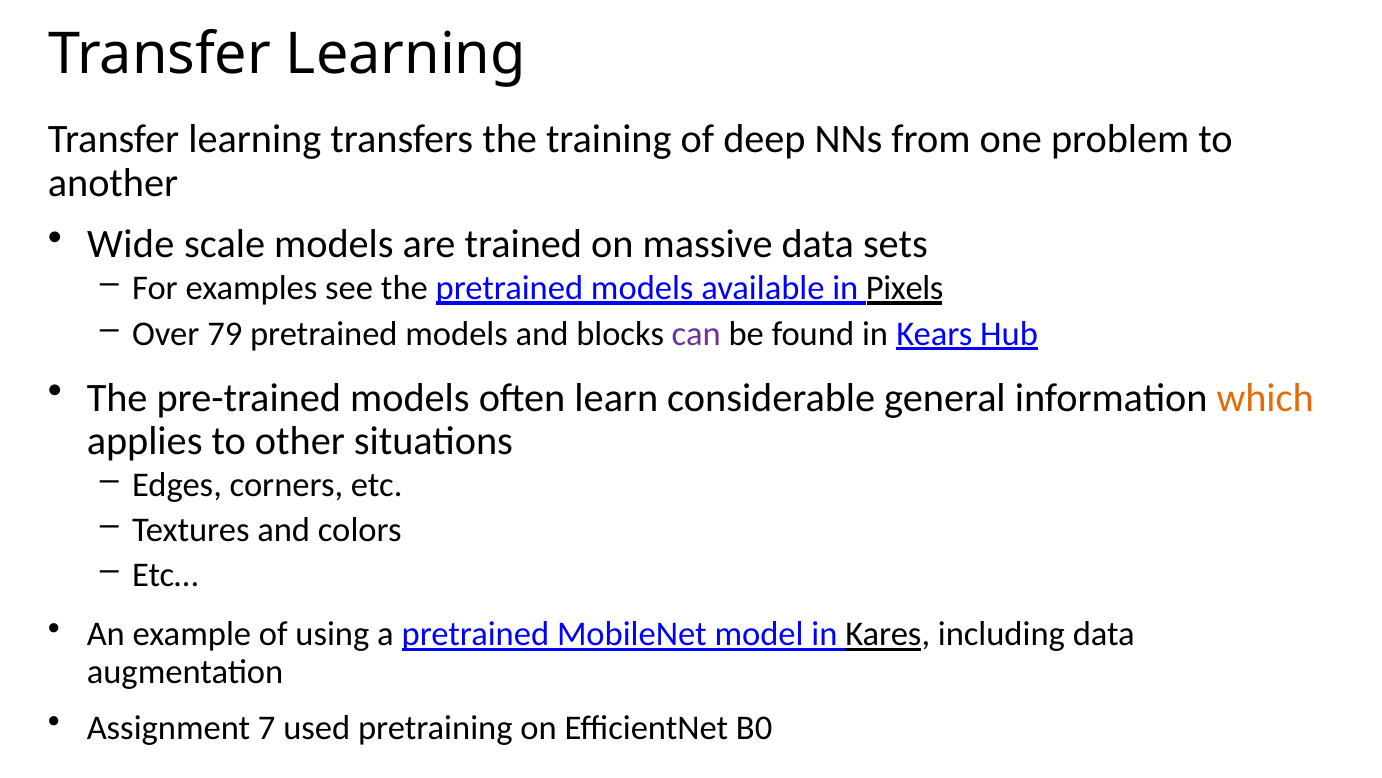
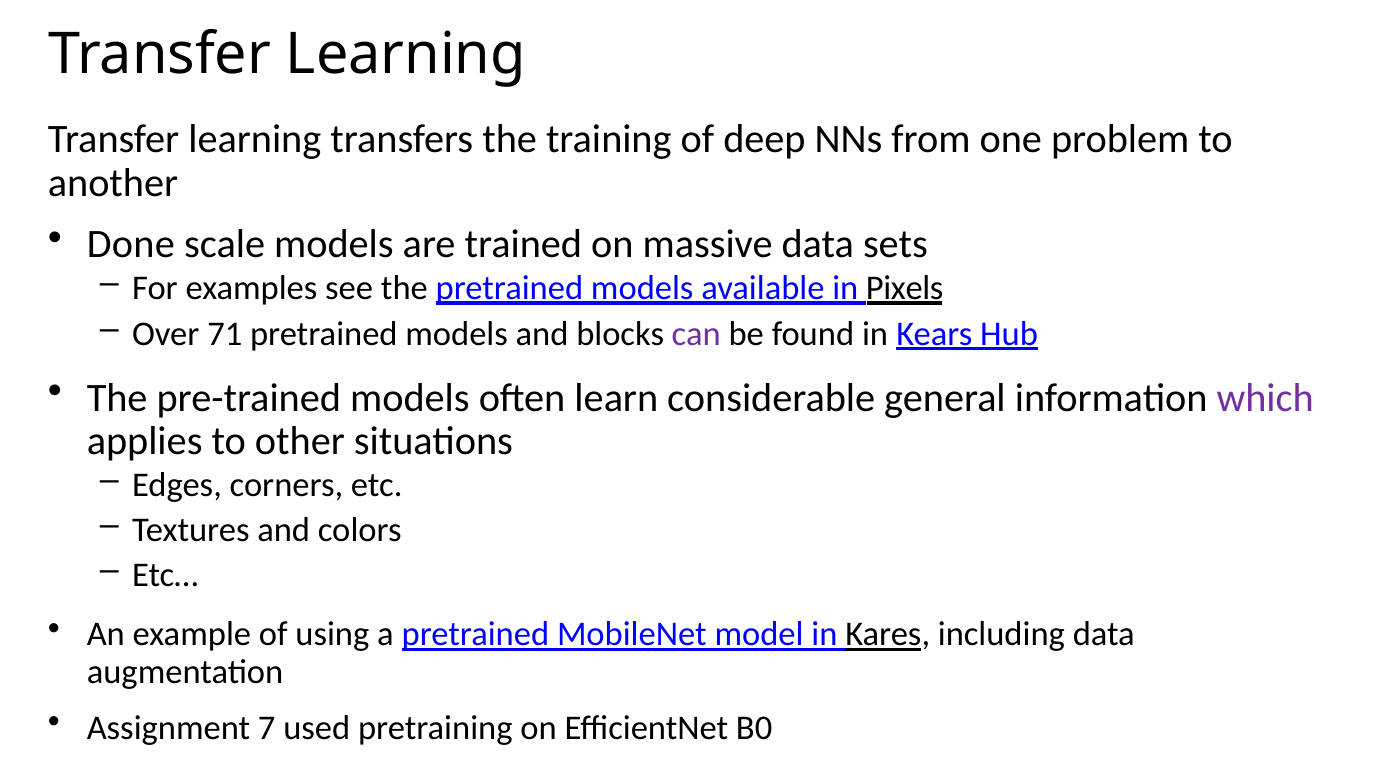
Wide: Wide -> Done
79: 79 -> 71
which colour: orange -> purple
